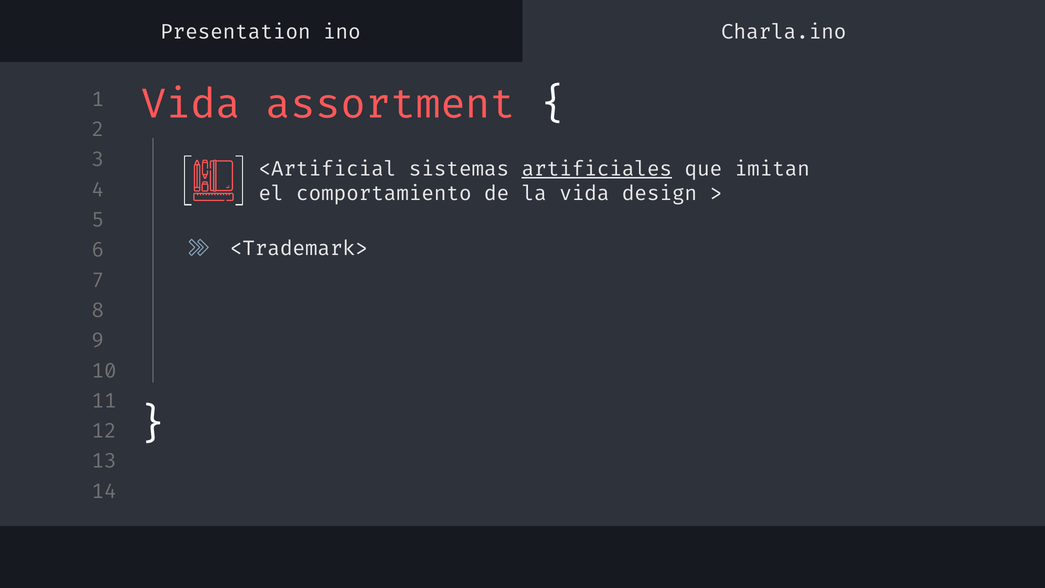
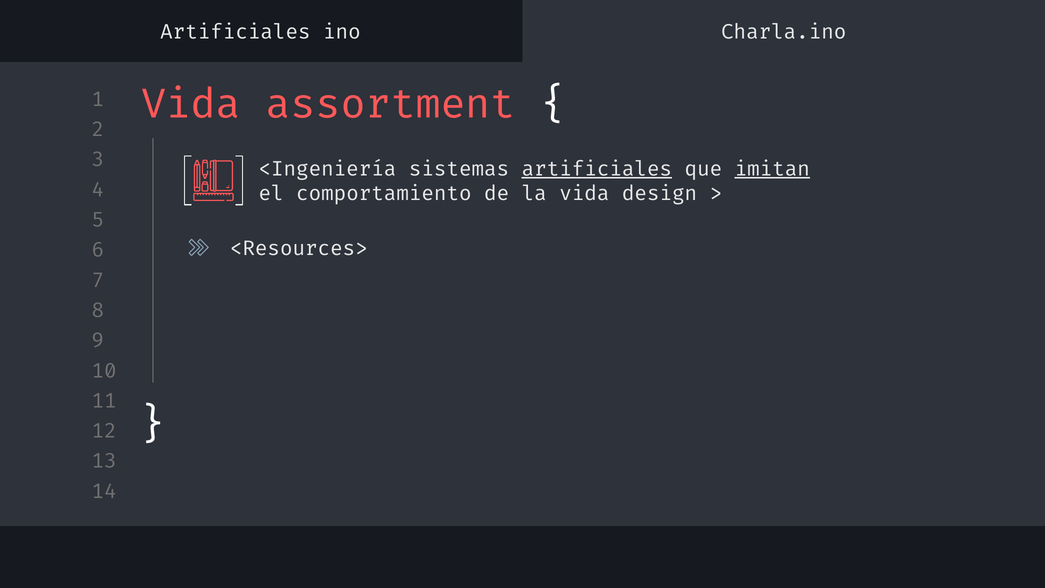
Presentation.ino: Presentation.ino -> Artificiales.ino
<Artificial: <Artificial -> <Ingeniería
imitan underline: none -> present
<Trademark>: <Trademark> -> <Resources>
